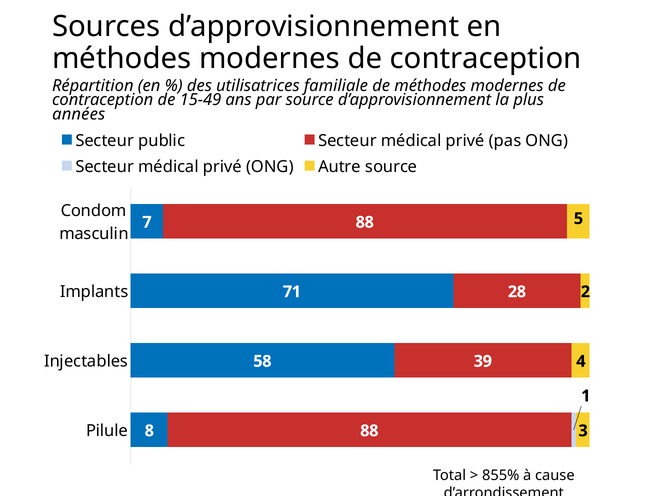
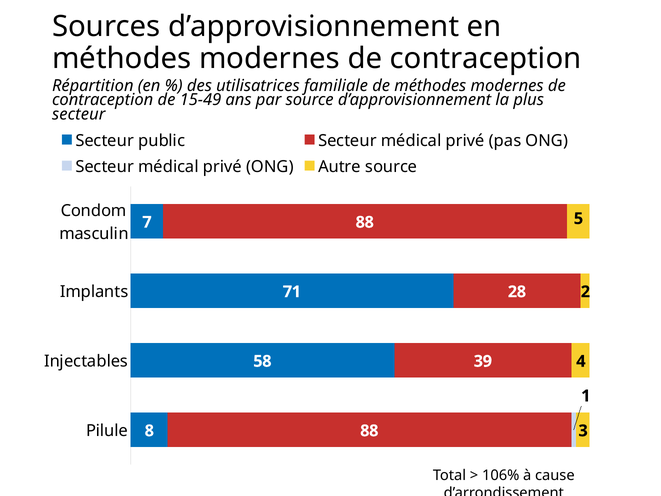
années at (79, 114): années -> secteur
855%: 855% -> 106%
